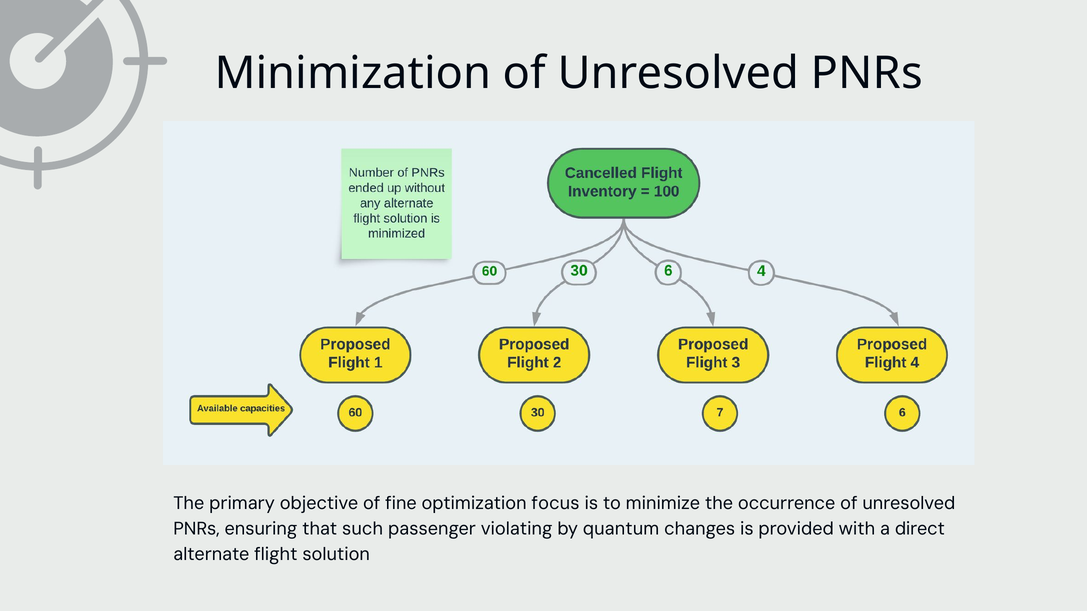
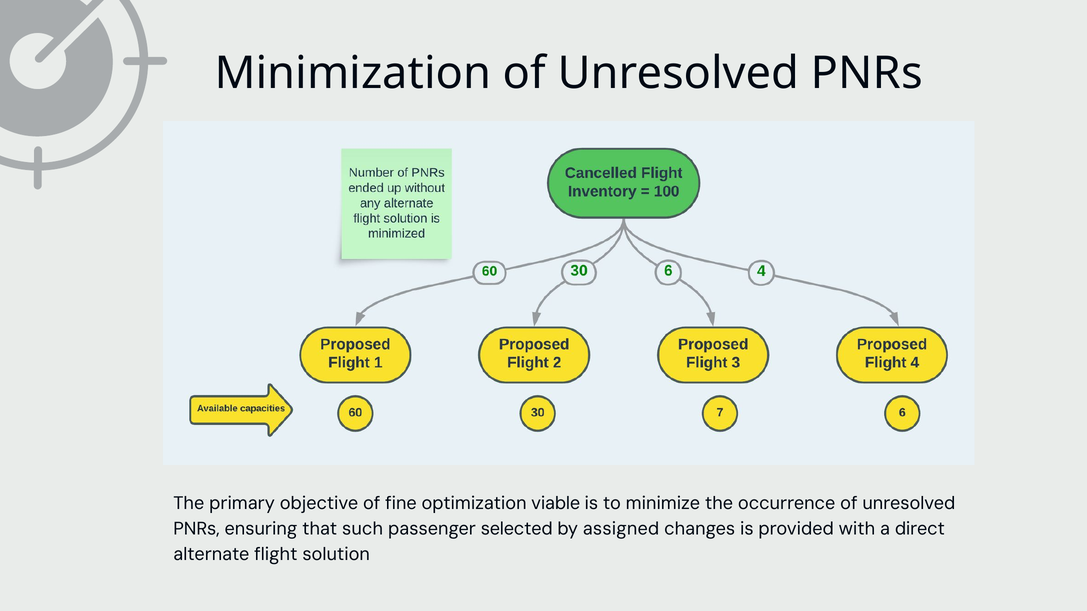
focus: focus -> viable
violating: violating -> selected
quantum: quantum -> assigned
